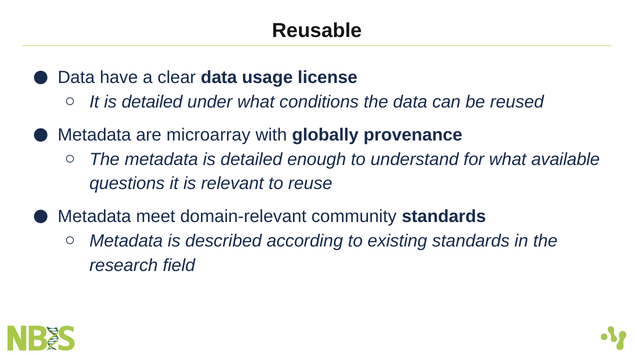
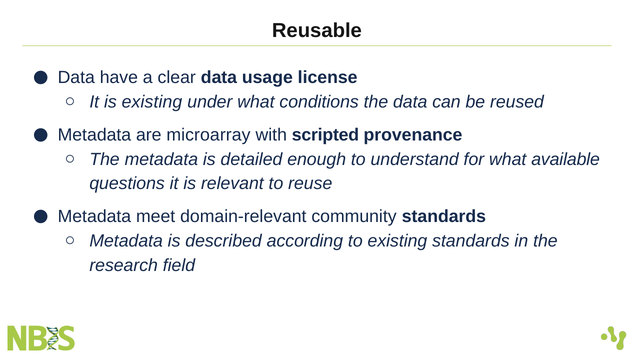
It is detailed: detailed -> existing
globally: globally -> scripted
